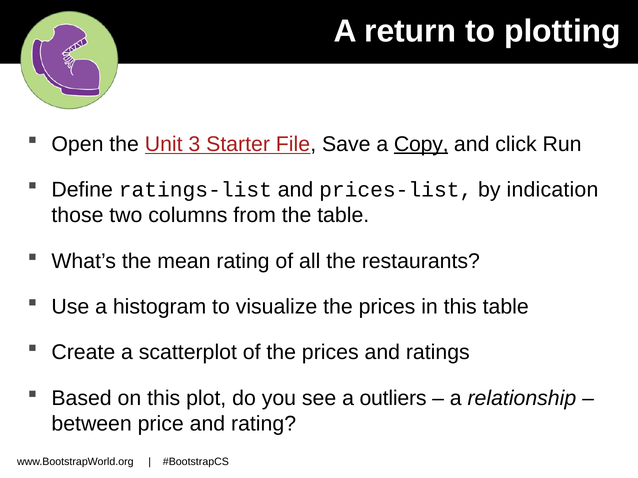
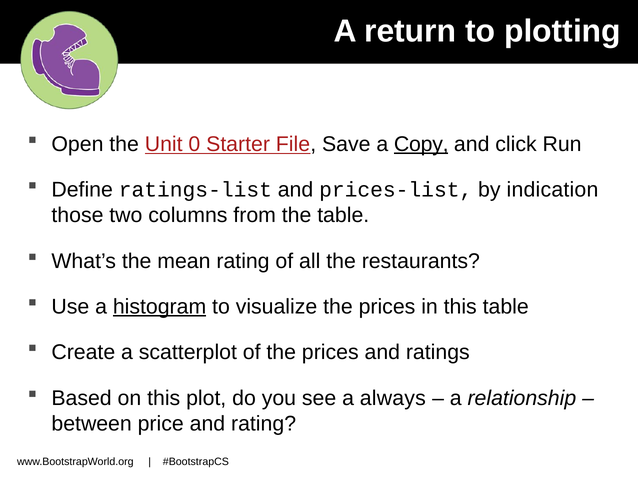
3: 3 -> 0
histogram underline: none -> present
outliers: outliers -> always
